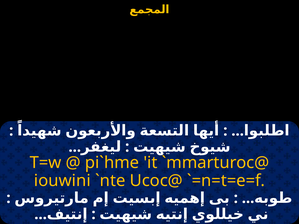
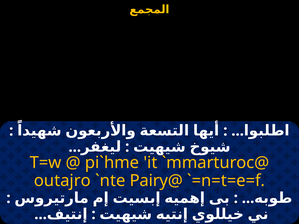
iouwini: iouwini -> outajro
Ucoc@: Ucoc@ -> Pairy@
